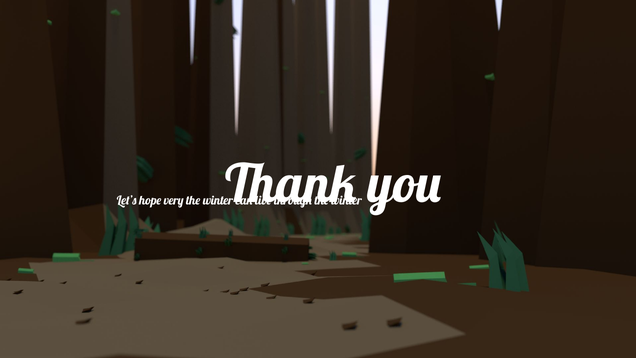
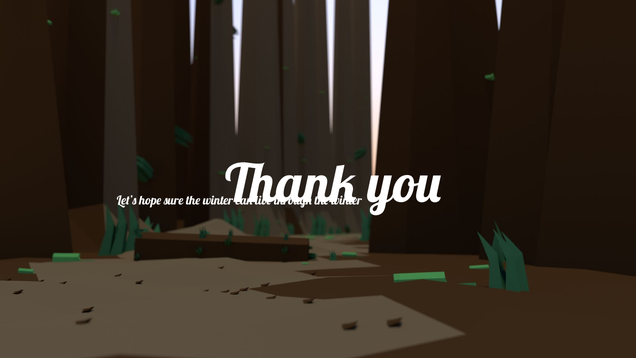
very: very -> sure
